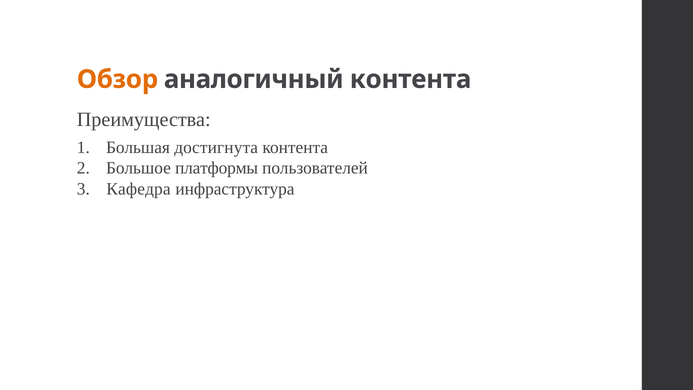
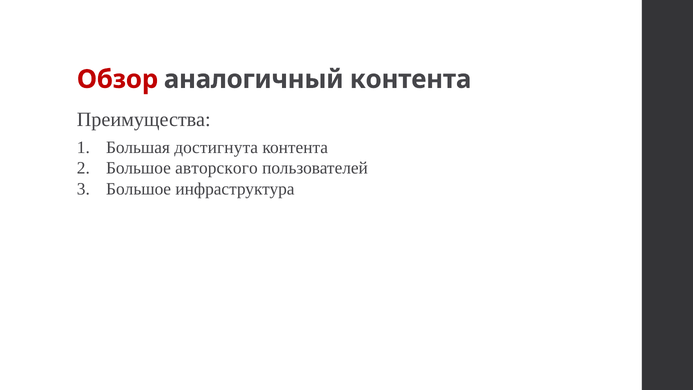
Обзор colour: orange -> red
платформы: платформы -> авторского
Кафедра at (138, 189): Кафедра -> Большое
